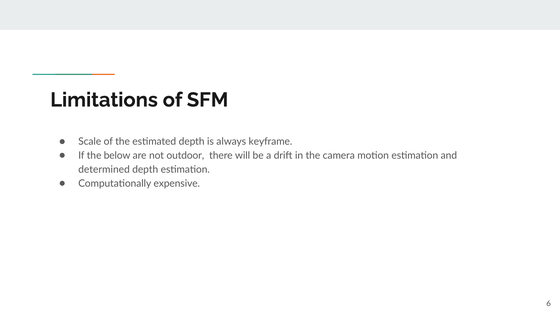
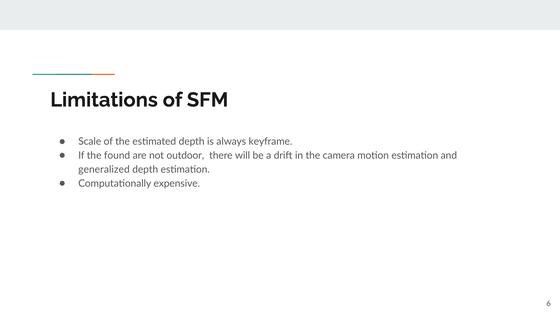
below: below -> found
determined: determined -> generalized
